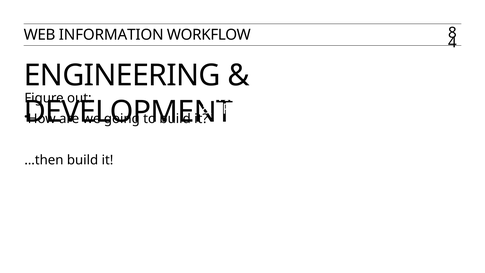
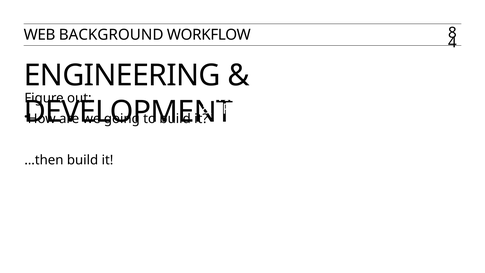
INFORMATION: INFORMATION -> BACKGROUND
